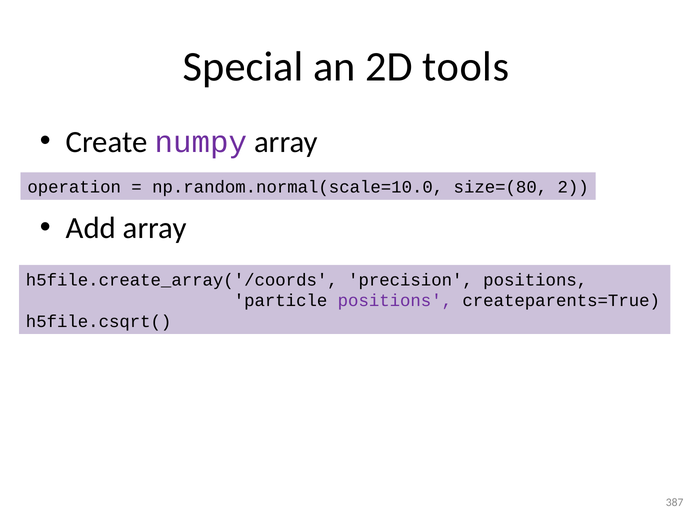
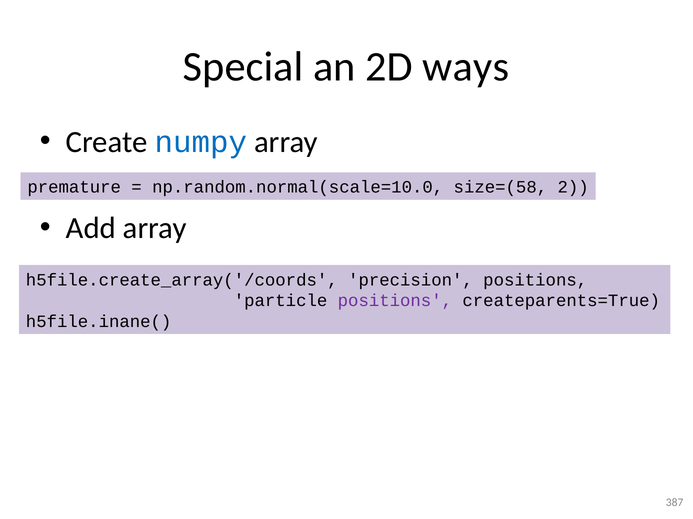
tools: tools -> ways
numpy colour: purple -> blue
operation: operation -> premature
size=(80: size=(80 -> size=(58
h5file.csqrt(: h5file.csqrt( -> h5file.inane(
